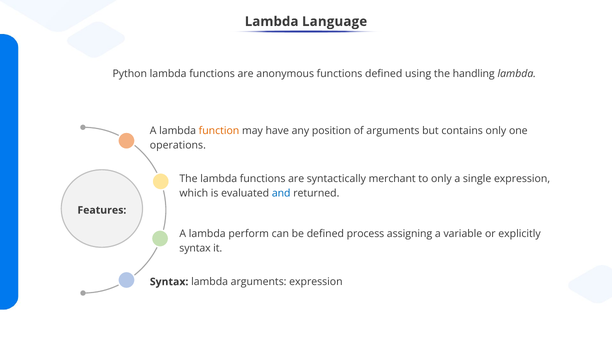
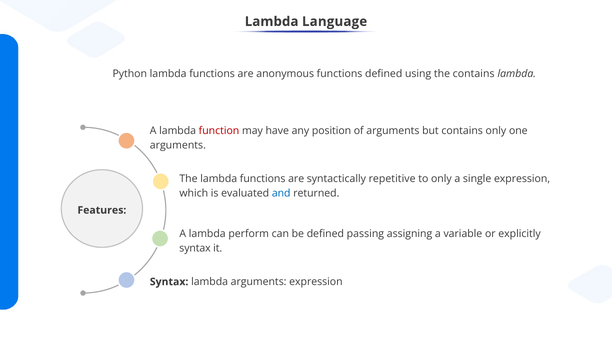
the handling: handling -> contains
function colour: orange -> red
operations at (178, 146): operations -> arguments
merchant: merchant -> repetitive
process: process -> passing
